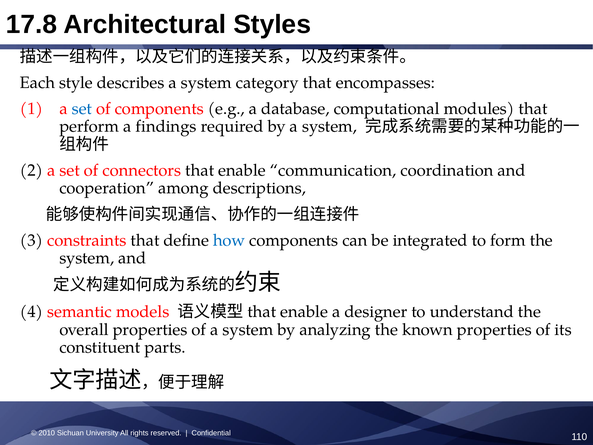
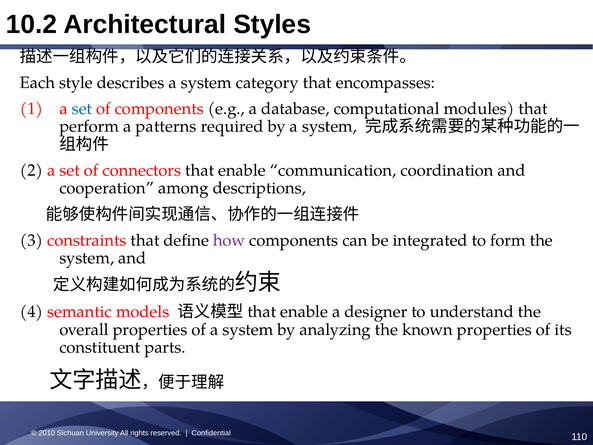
17.8: 17.8 -> 10.2
findings: findings -> patterns
how colour: blue -> purple
